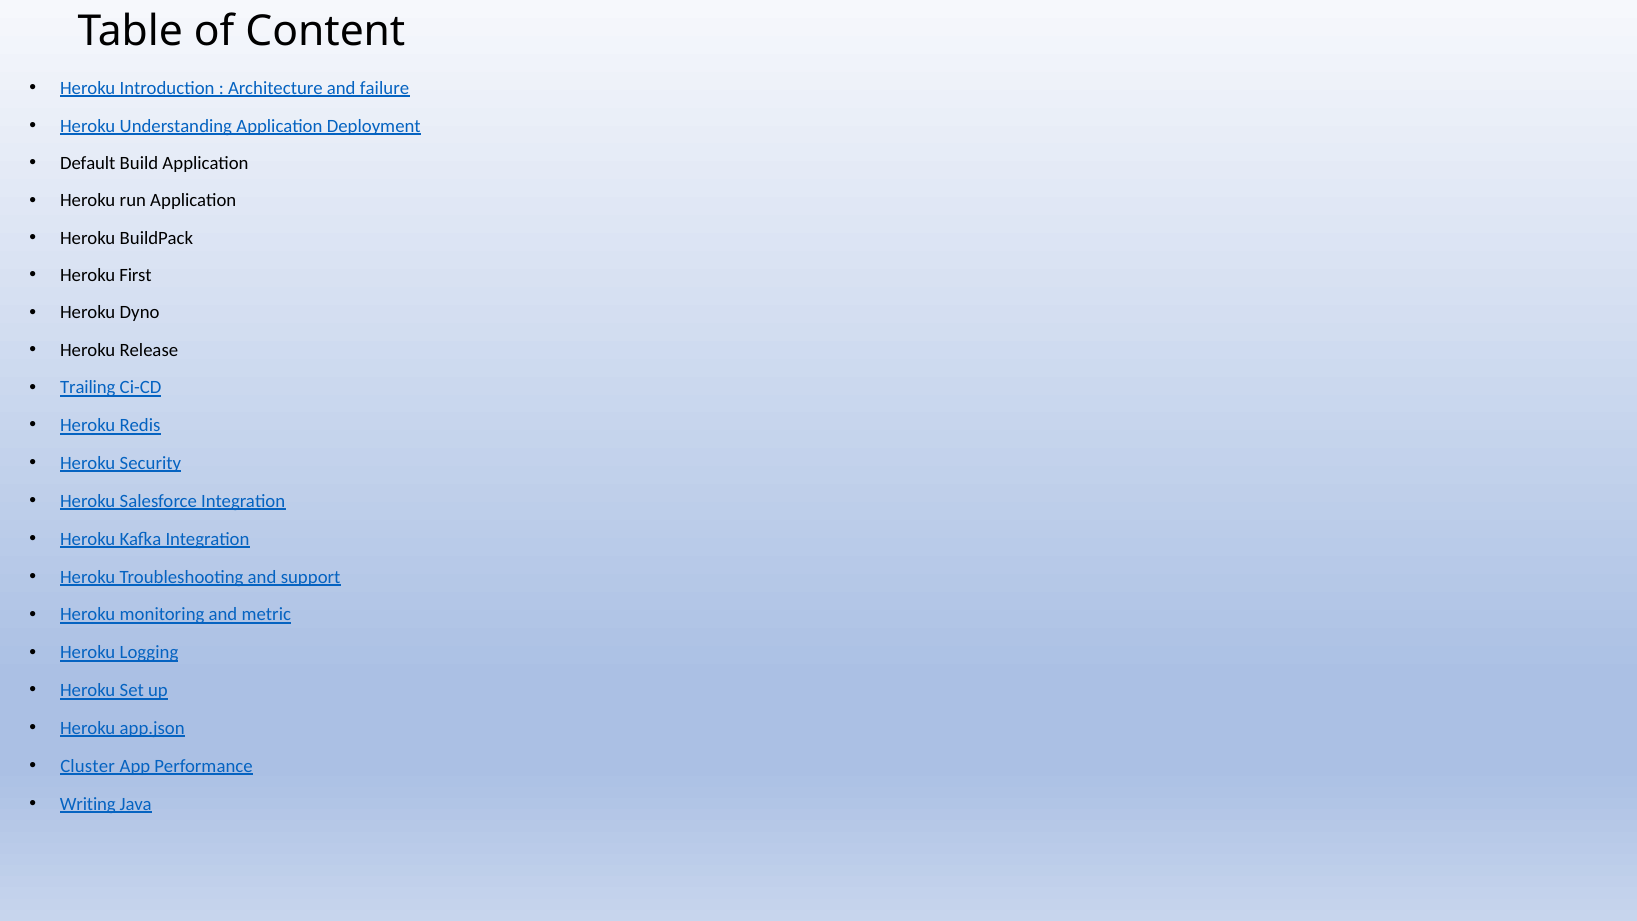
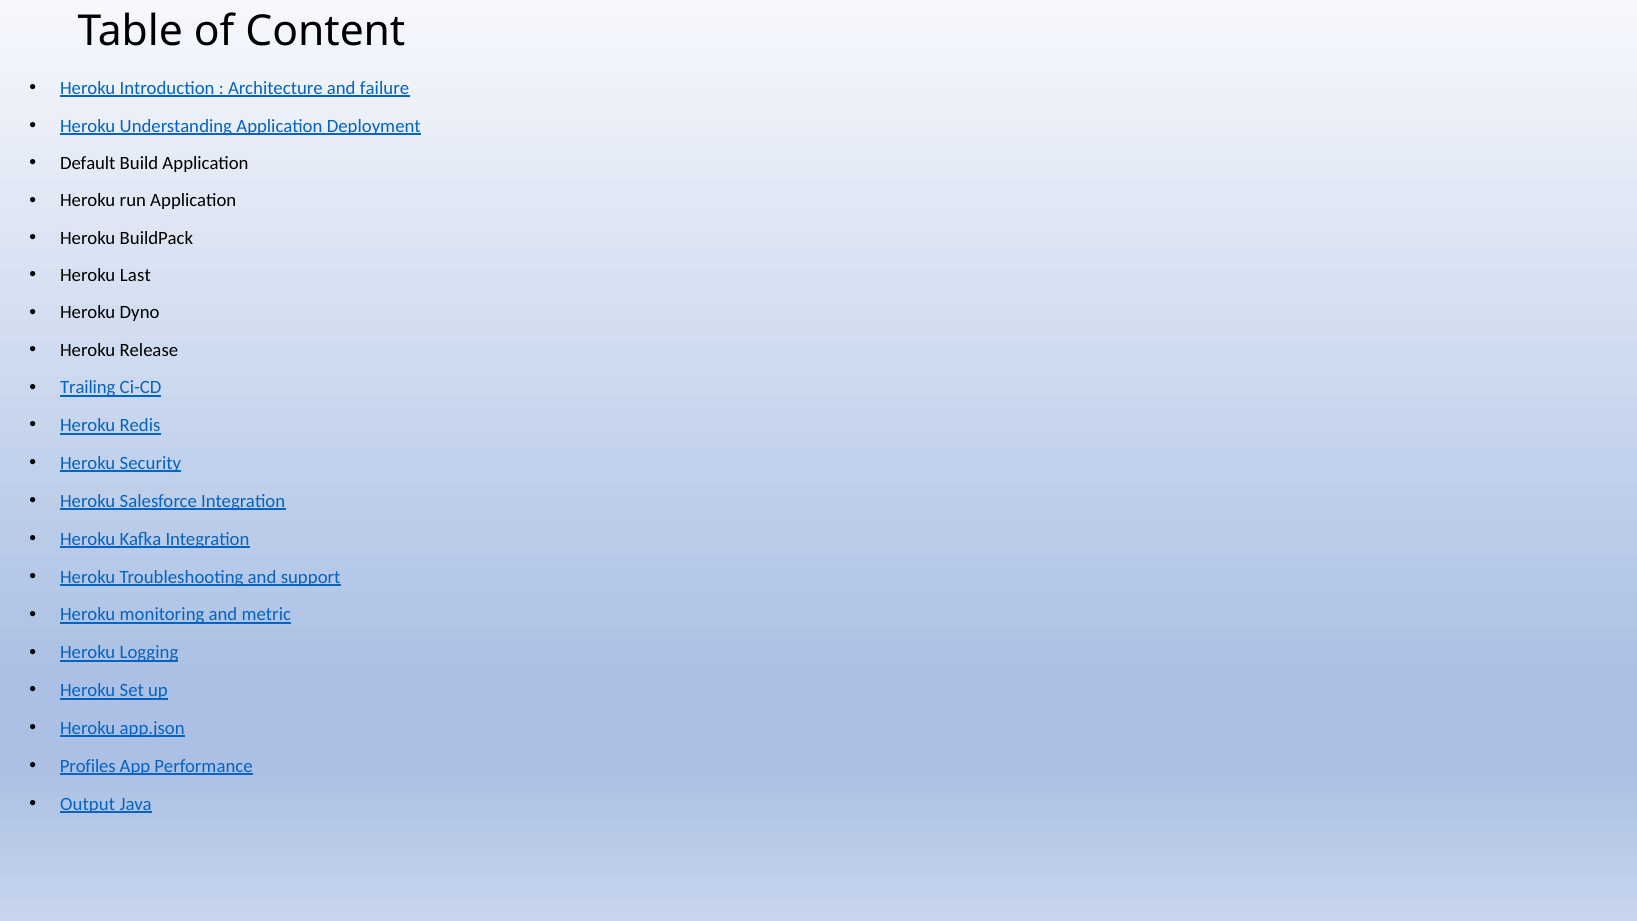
First: First -> Last
Cluster: Cluster -> Profiles
Writing: Writing -> Output
